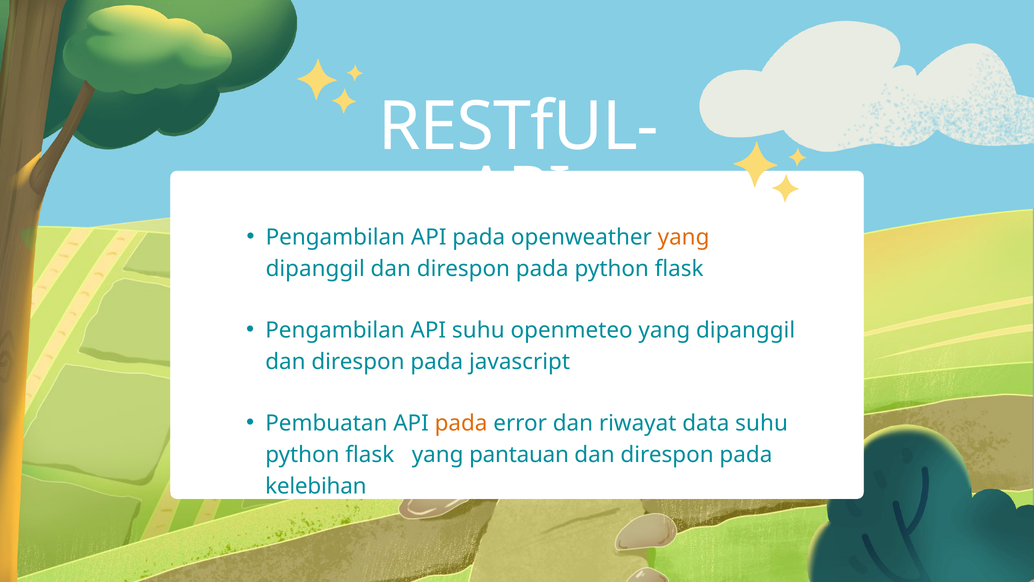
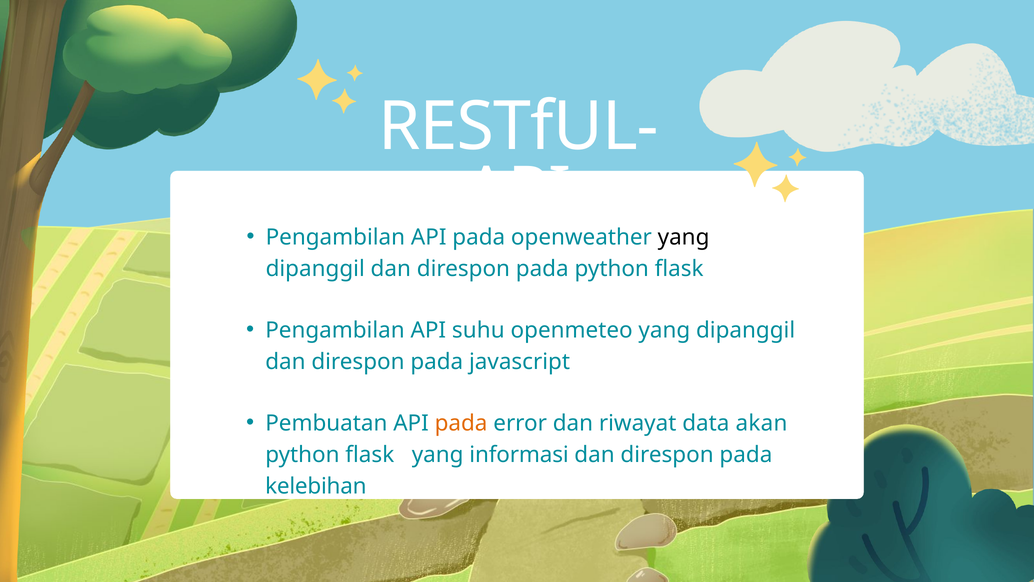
yang at (684, 237) colour: orange -> black
data suhu: suhu -> akan
pantauan: pantauan -> informasi
